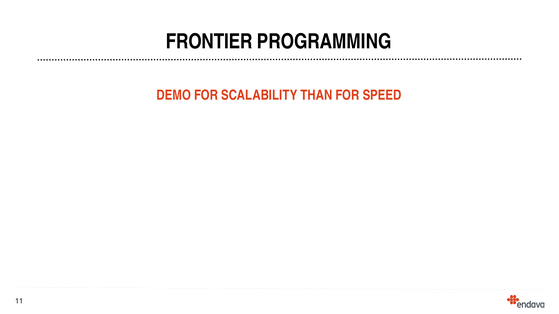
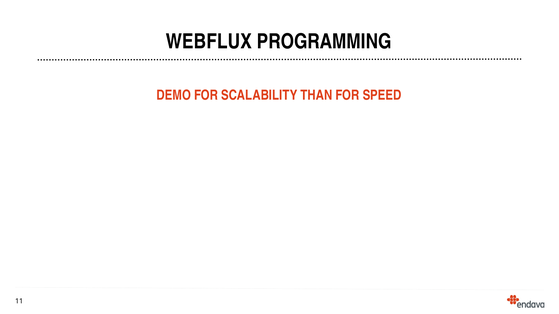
FRONTIER: FRONTIER -> WEBFLUX
